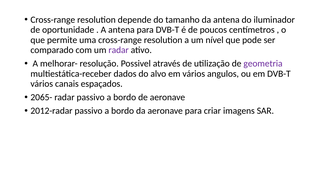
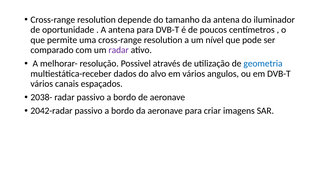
geometria colour: purple -> blue
2065-: 2065- -> 2038-
2012-radar: 2012-radar -> 2042-radar
